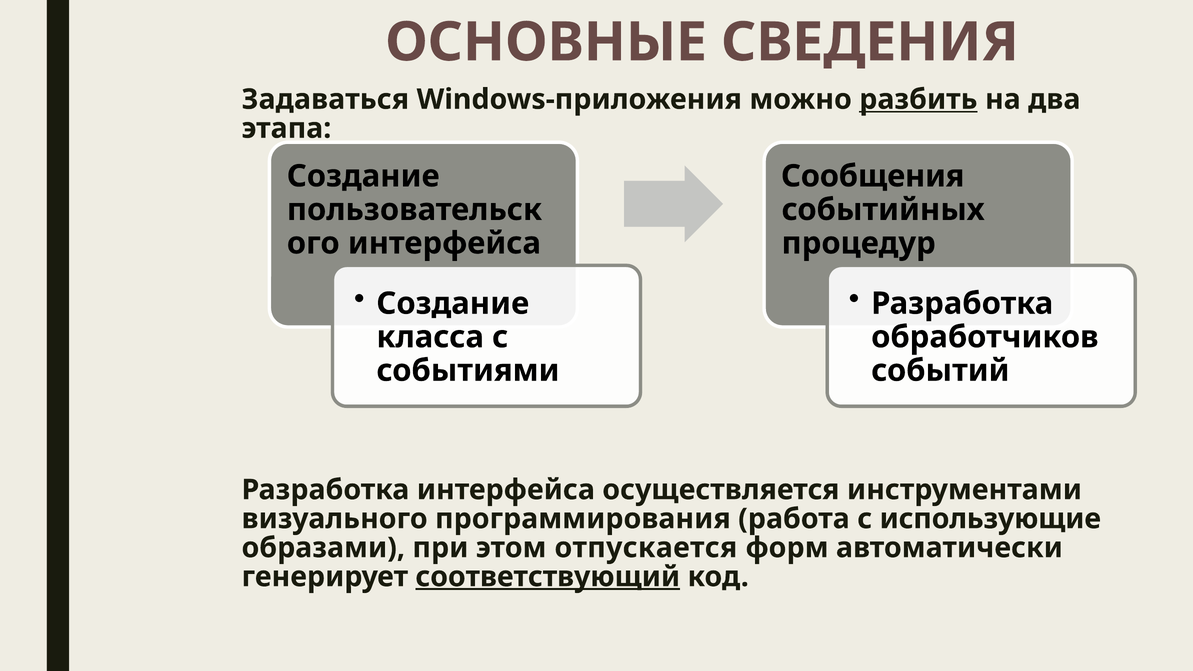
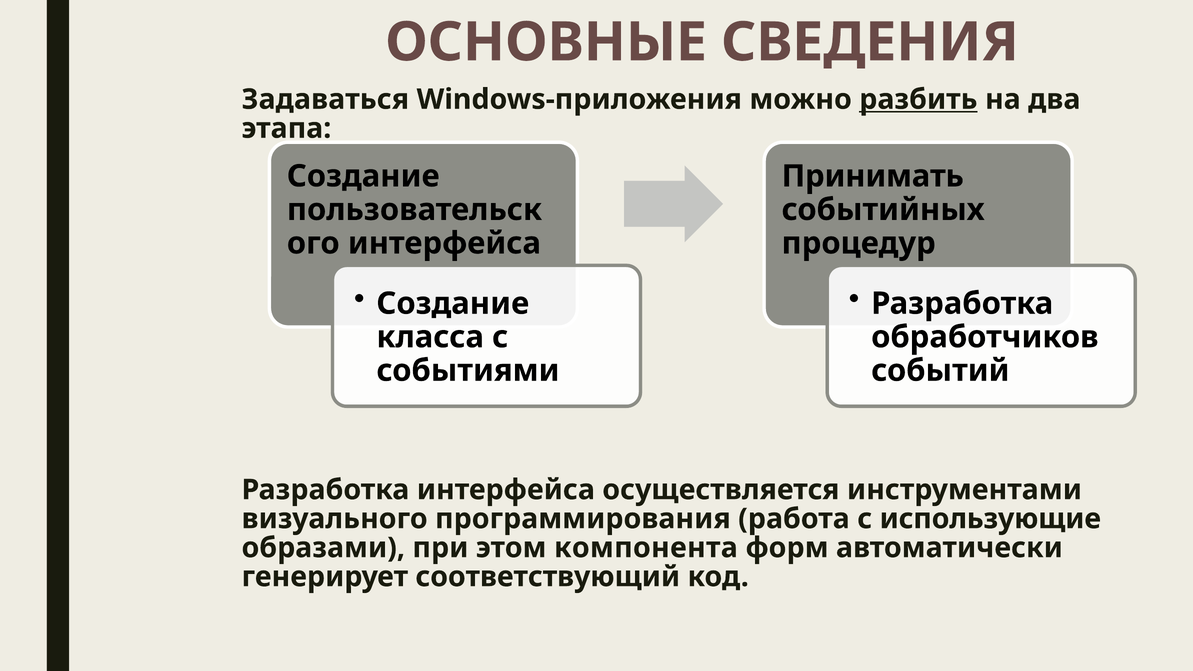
Сообщения: Сообщения -> Принимать
отпускается: отпускается -> компонента
соответствующий underline: present -> none
